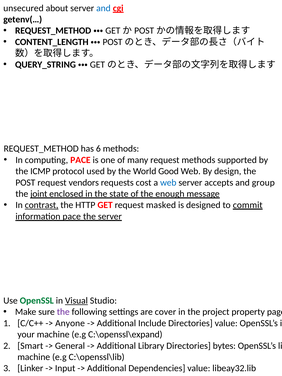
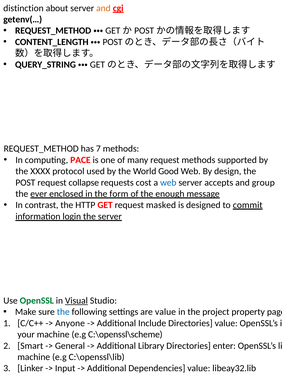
unsecured: unsecured -> distinction
and at (103, 8) colour: blue -> orange
6: 6 -> 7
ICMP: ICMP -> XXXX
vendors: vendors -> collapse
joint: joint -> ever
state: state -> form
contrast underline: present -> none
information pace: pace -> login
the at (63, 312) colour: purple -> blue
are cover: cover -> value
C:\openssl\expand: C:\openssl\expand -> C:\openssl\scheme
bytes: bytes -> enter
